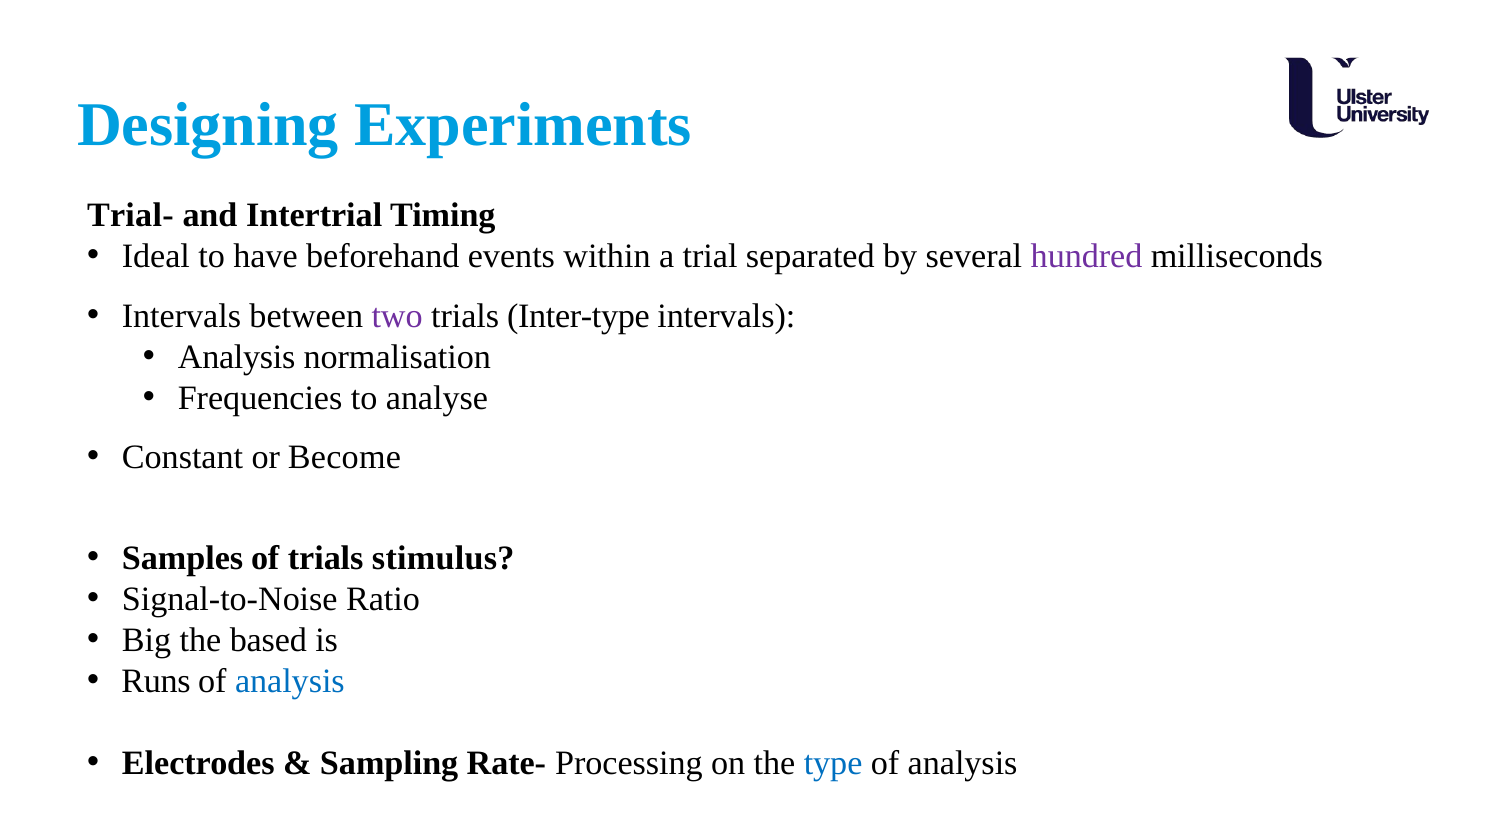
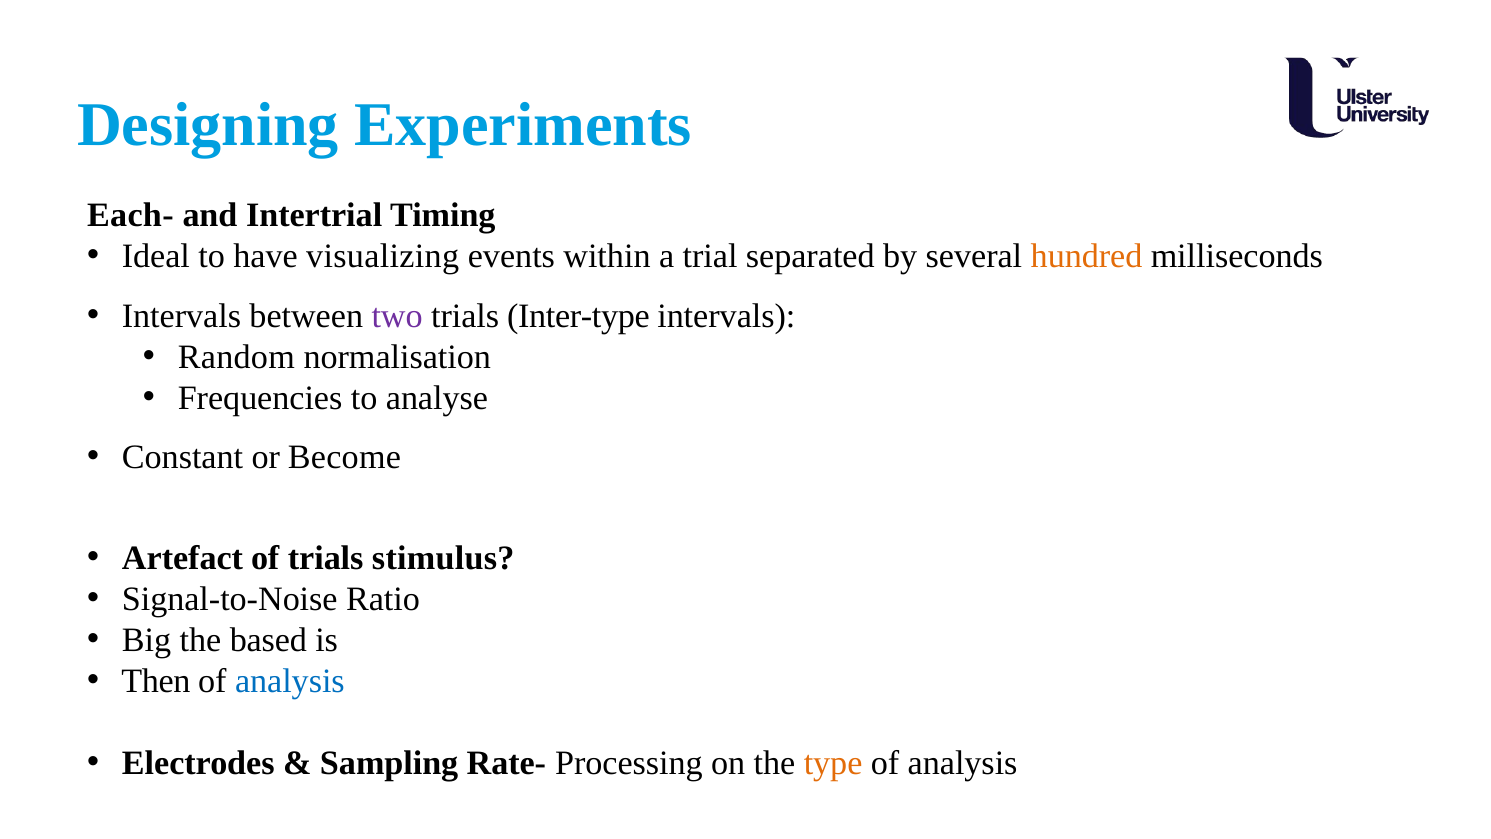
Trial-: Trial- -> Each-
beforehand: beforehand -> visualizing
hundred colour: purple -> orange
Analysis at (237, 357): Analysis -> Random
Samples: Samples -> Artefact
Runs: Runs -> Then
type colour: blue -> orange
